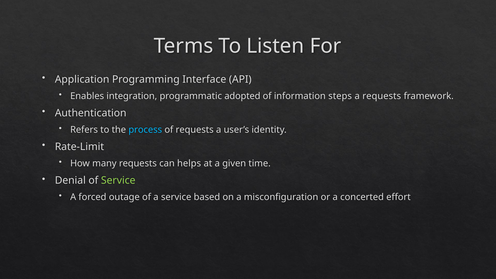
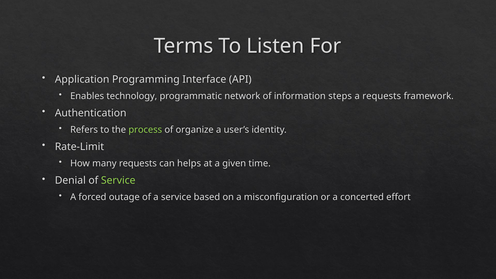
integration: integration -> technology
adopted: adopted -> network
process colour: light blue -> light green
of requests: requests -> organize
